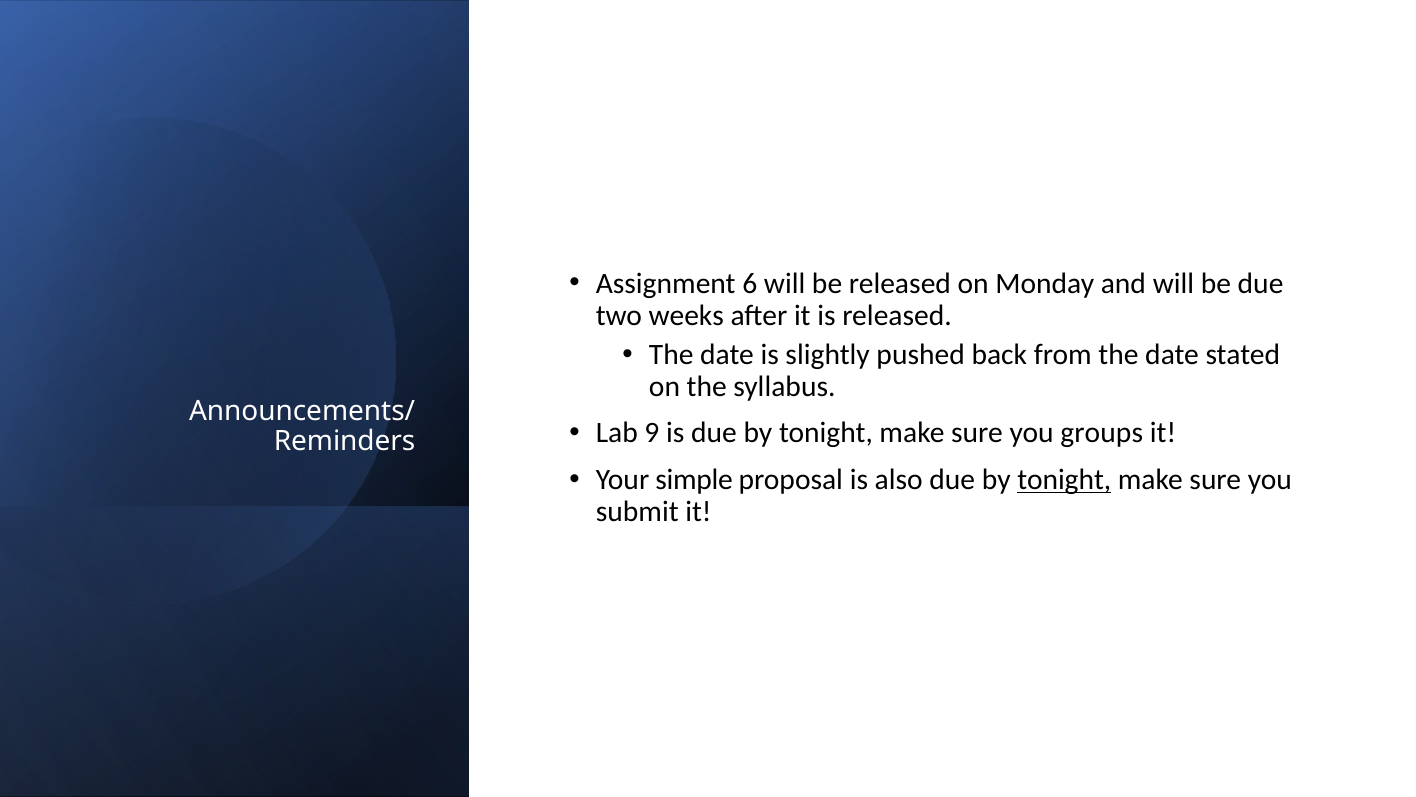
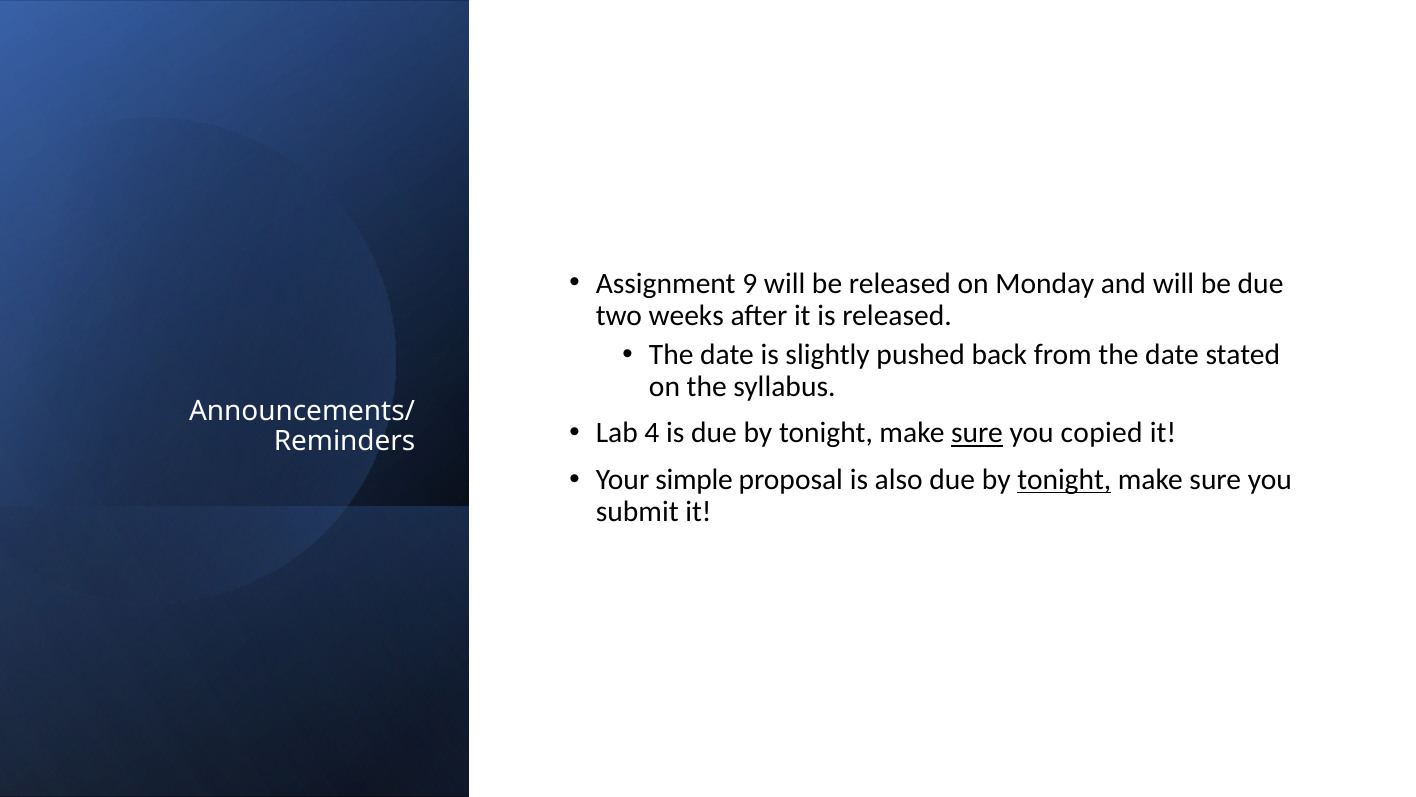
6: 6 -> 9
9: 9 -> 4
sure at (977, 433) underline: none -> present
groups: groups -> copied
